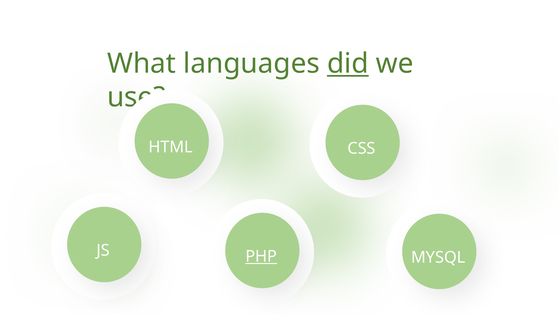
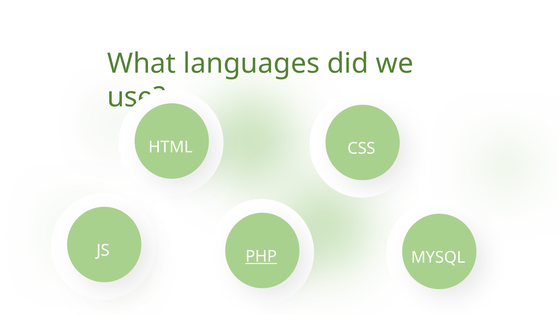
did underline: present -> none
